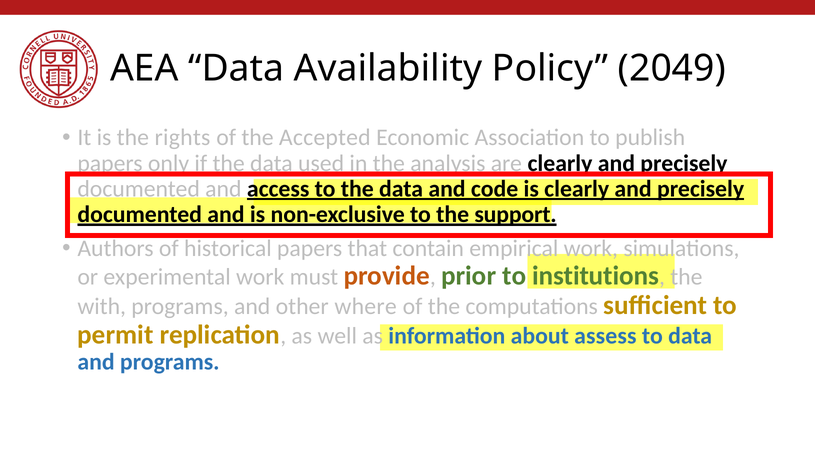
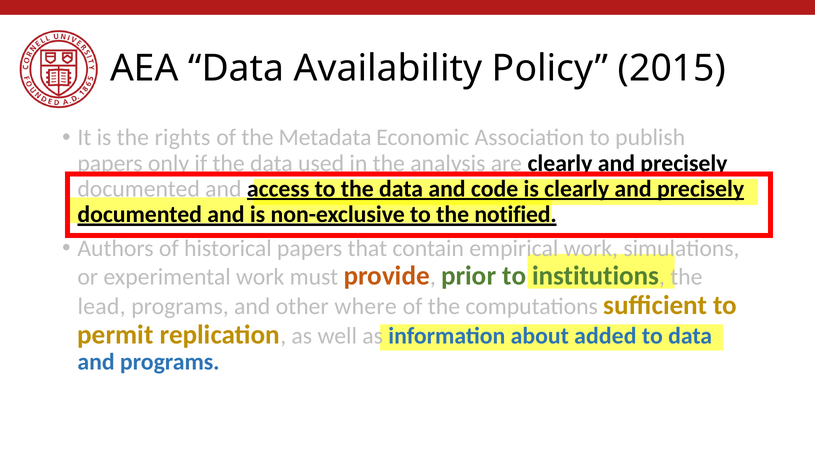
2049: 2049 -> 2015
Accepted: Accepted -> Metadata
support: support -> notified
with: with -> lead
assess: assess -> added
